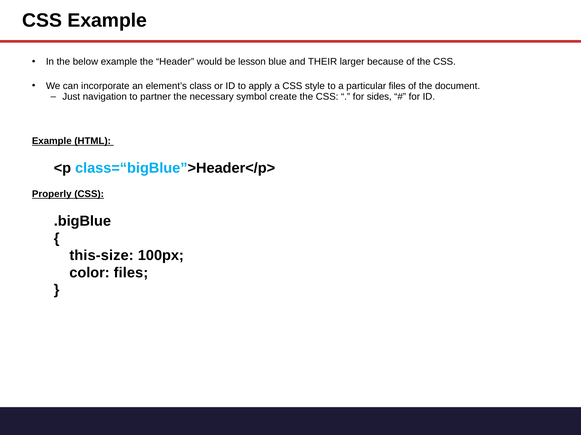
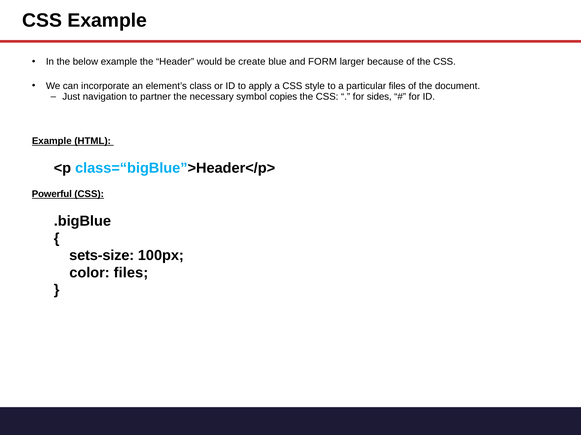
lesson: lesson -> create
THEIR: THEIR -> FORM
create: create -> copies
Properly: Properly -> Powerful
this-size: this-size -> sets-size
